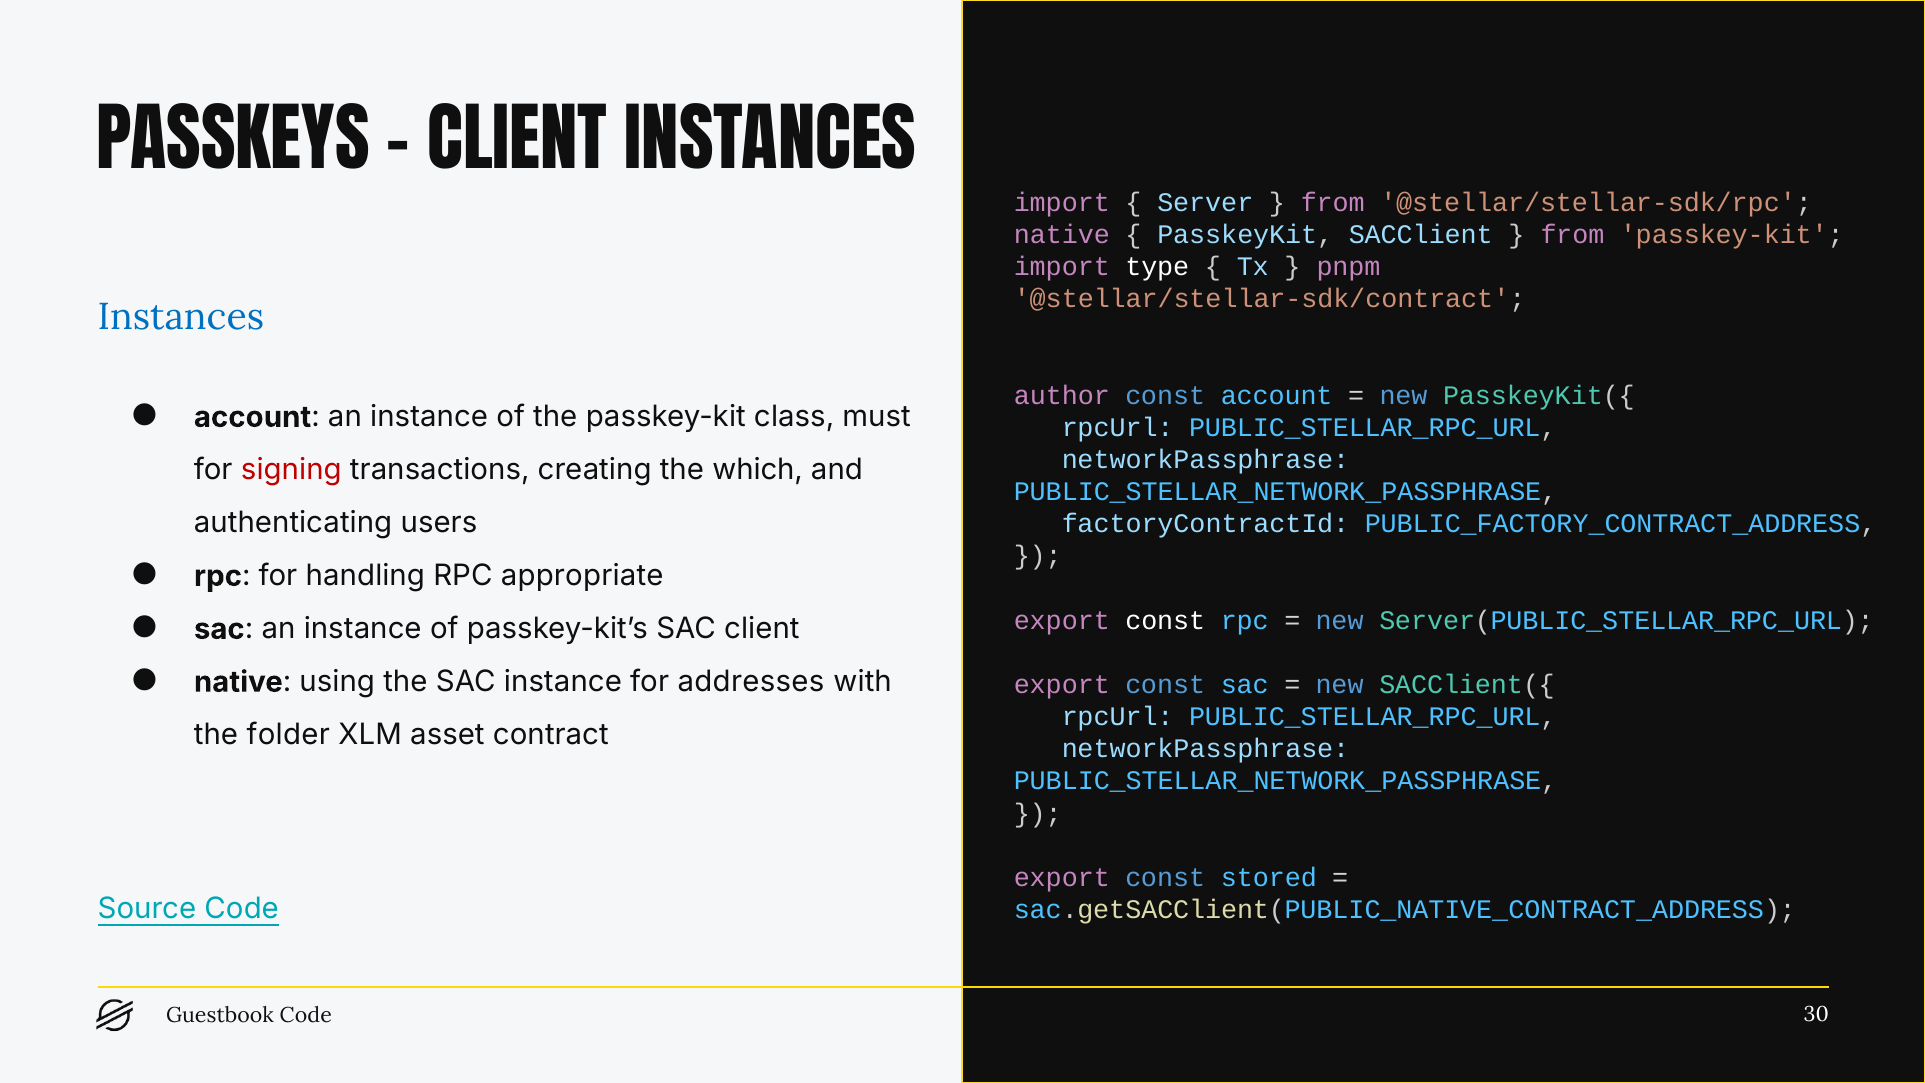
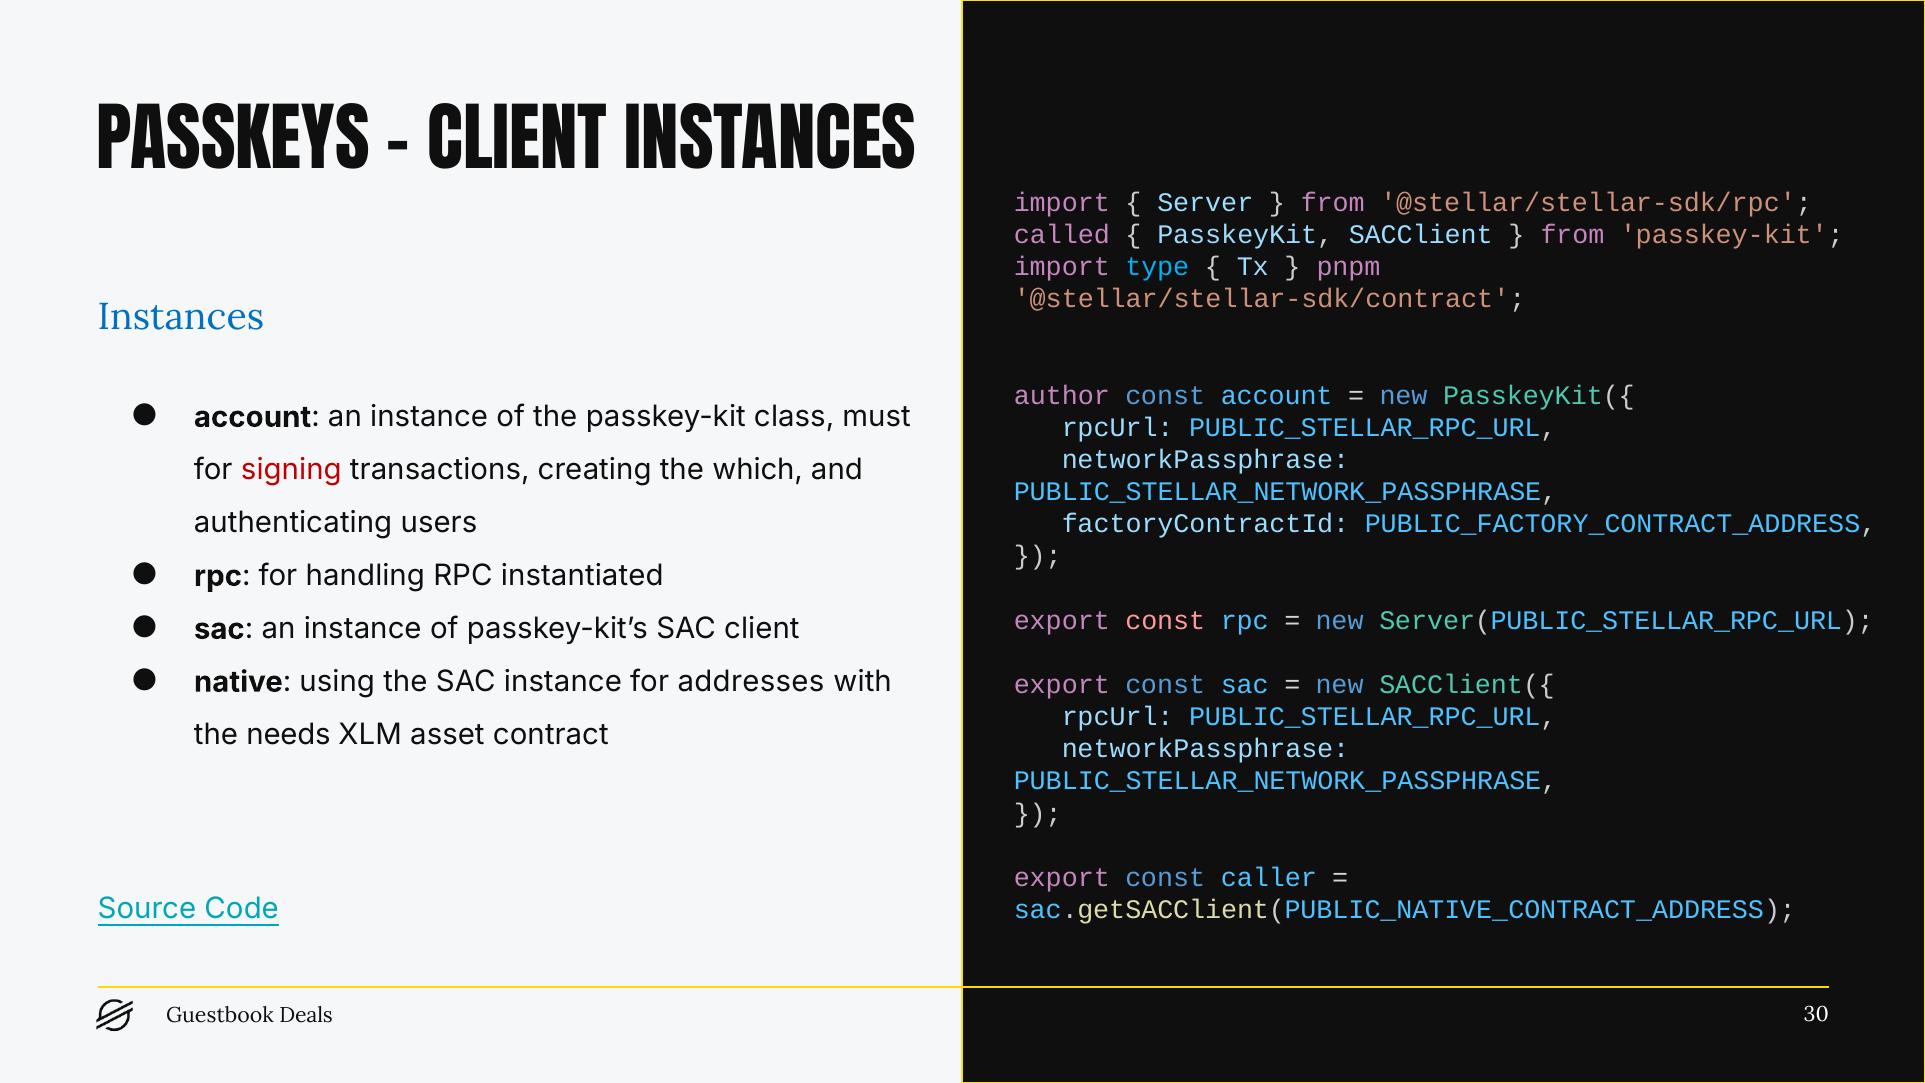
native at (1062, 235): native -> called
type colour: white -> light blue
appropriate: appropriate -> instantiated
const at (1165, 620) colour: white -> pink
folder: folder -> needs
stored: stored -> caller
Guestbook Code: Code -> Deals
